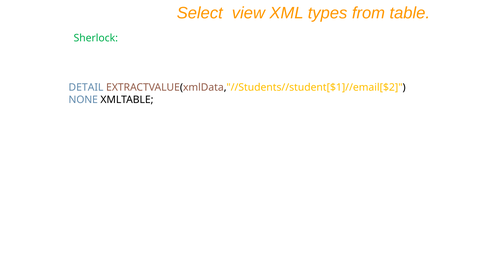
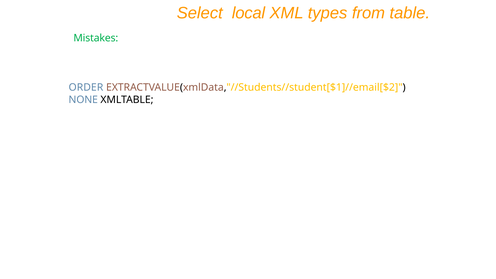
view: view -> local
Sherlock: Sherlock -> Mistakes
DETAIL: DETAIL -> ORDER
